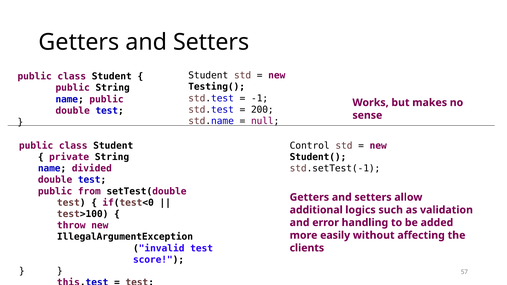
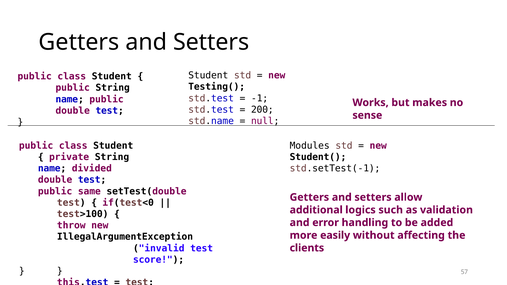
Control: Control -> Modules
from: from -> same
